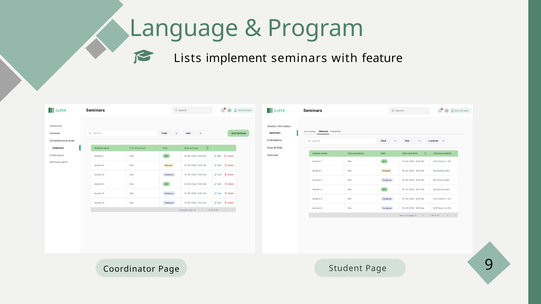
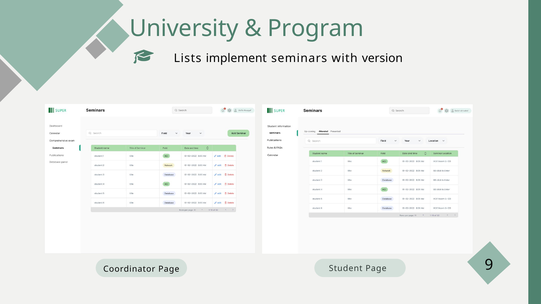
Language: Language -> University
feature: feature -> version
